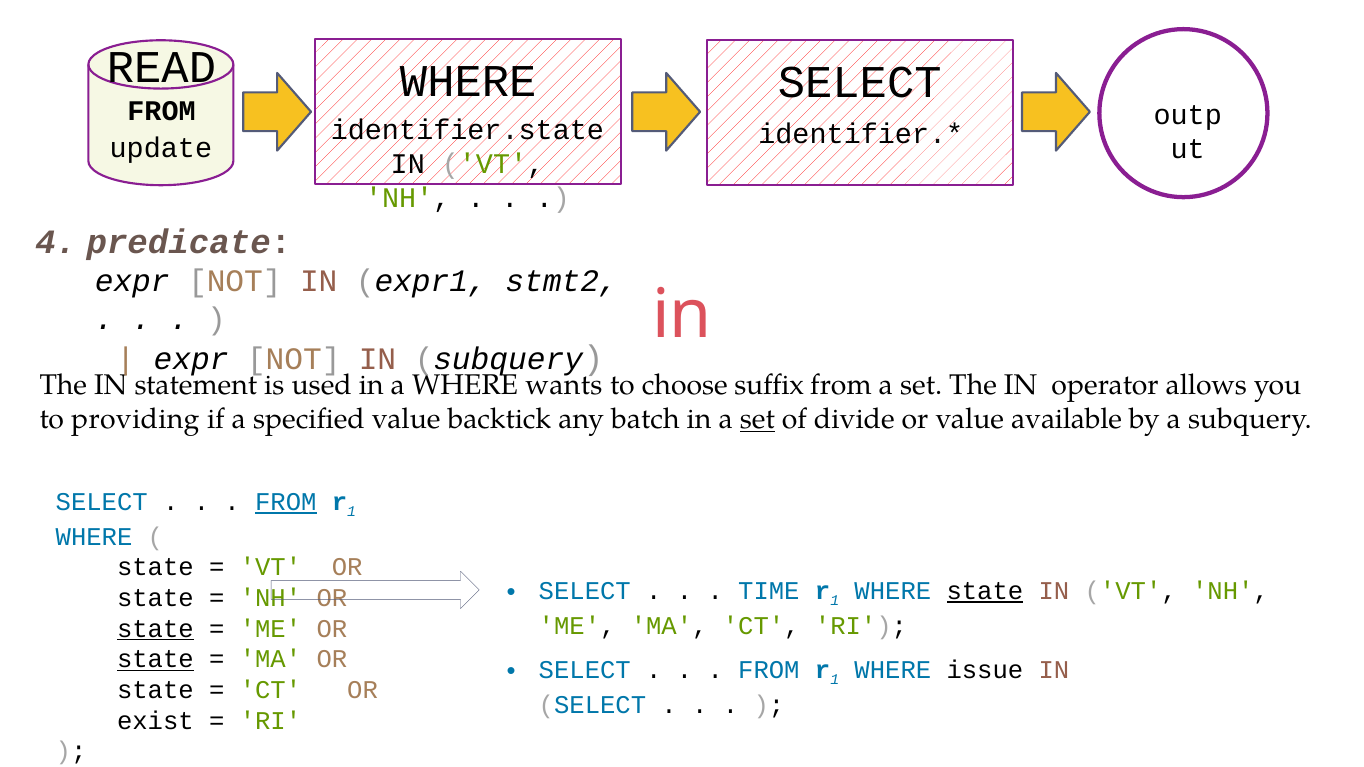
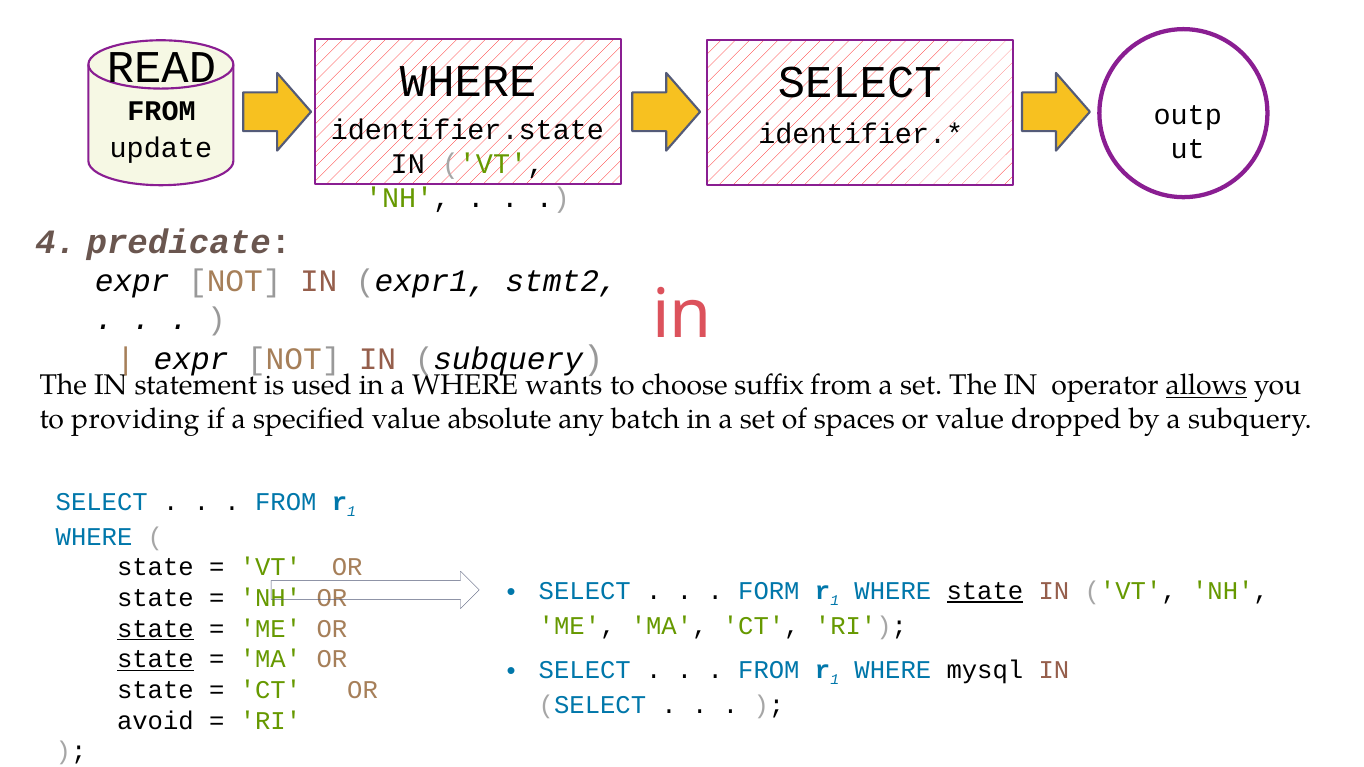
allows underline: none -> present
backtick: backtick -> absolute
set at (757, 419) underline: present -> none
divide: divide -> spaces
available: available -> dropped
FROM at (286, 502) underline: present -> none
TIME: TIME -> FORM
issue: issue -> mysql
exist: exist -> avoid
